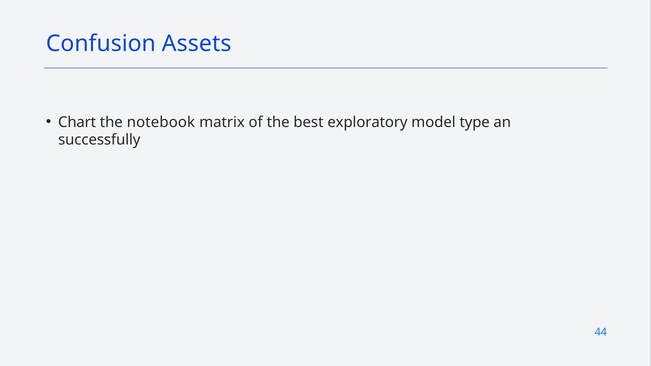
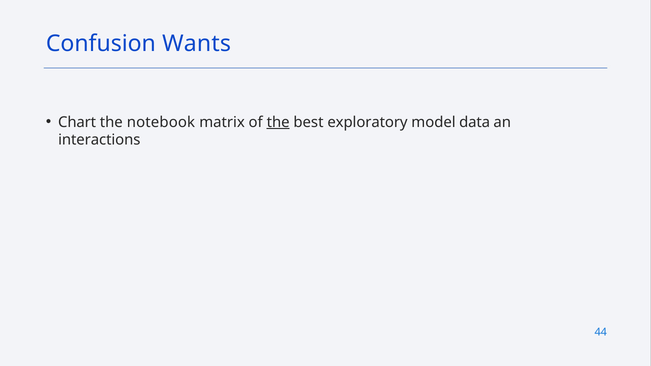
Assets: Assets -> Wants
the at (278, 122) underline: none -> present
type: type -> data
successfully: successfully -> interactions
